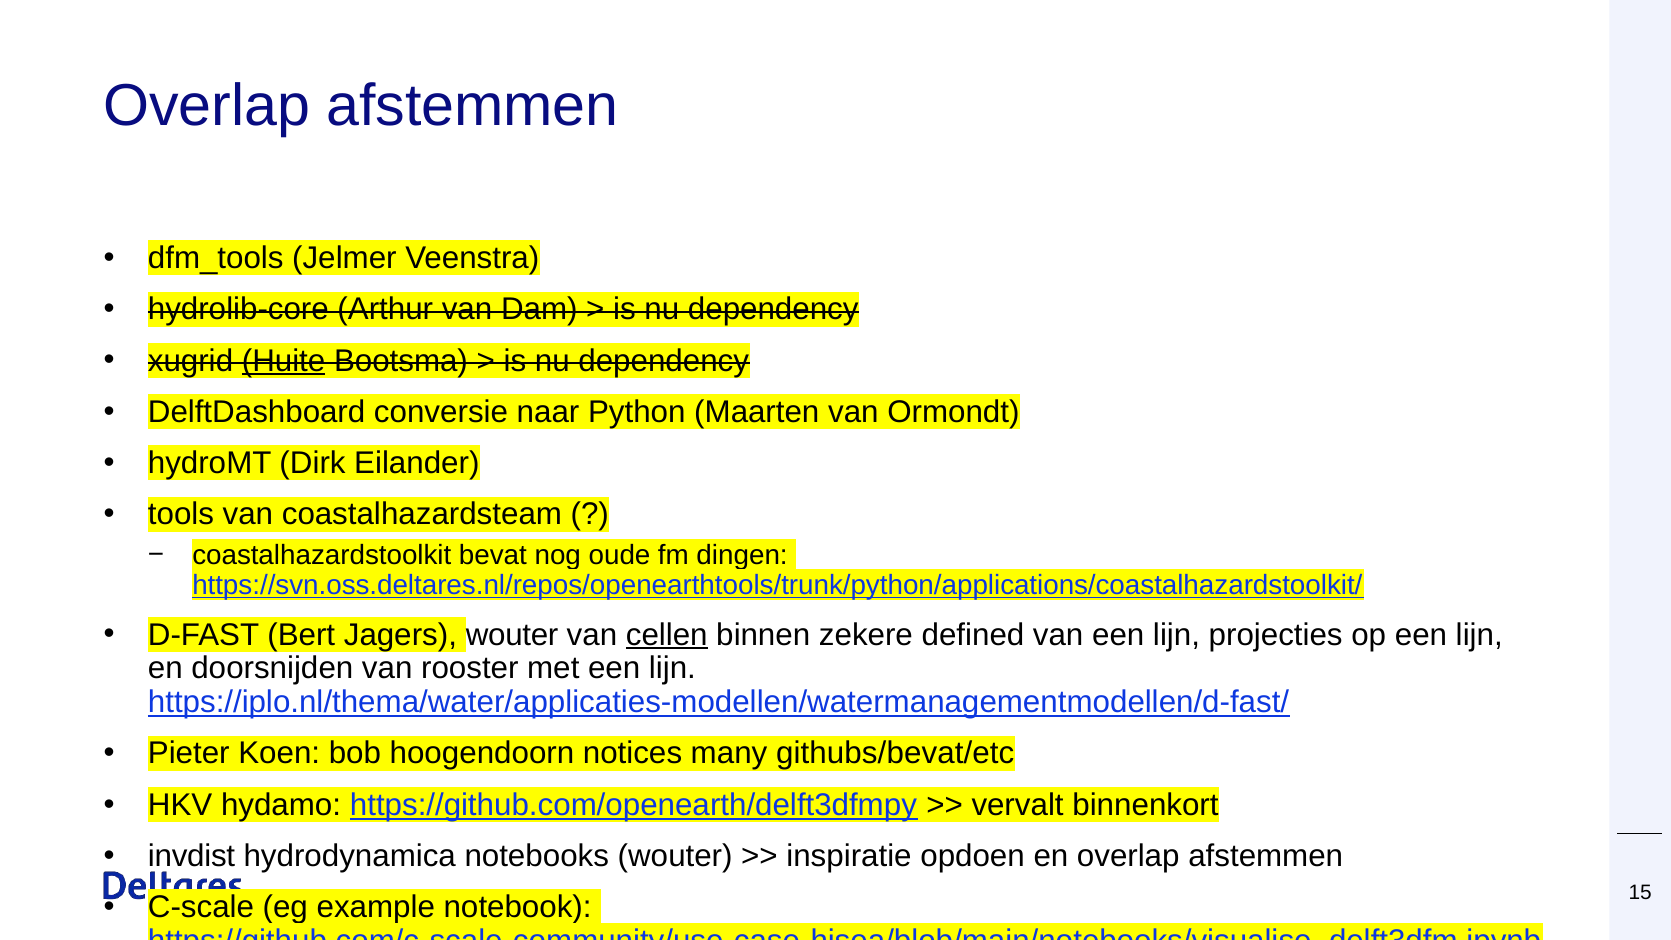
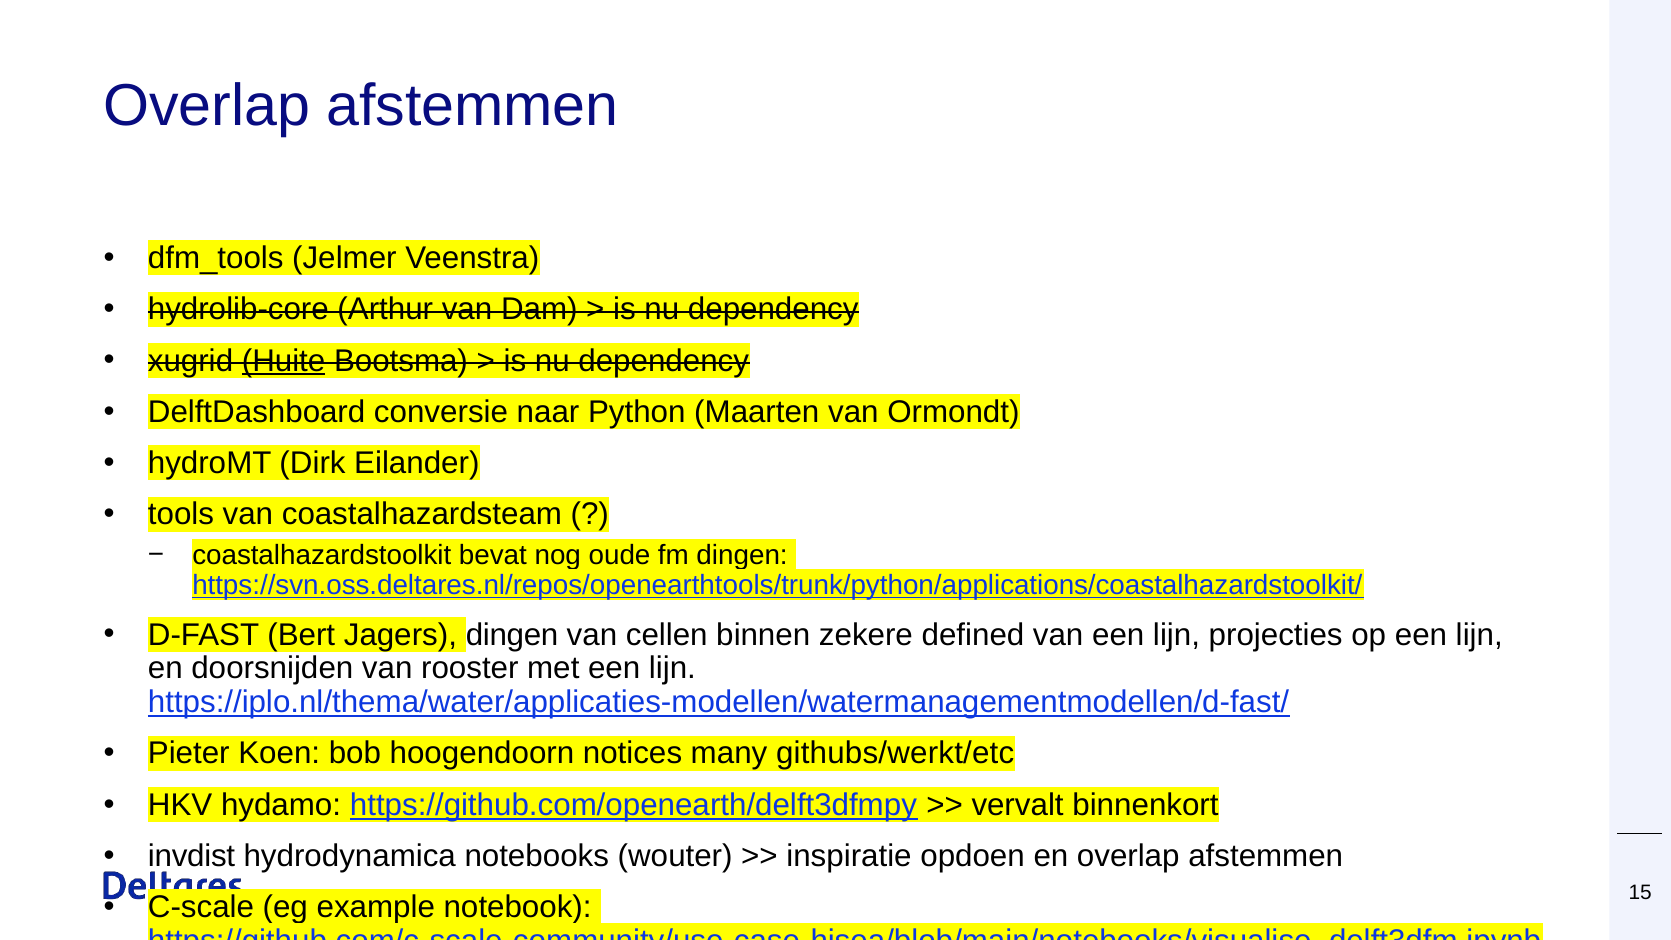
Jagers wouter: wouter -> dingen
cellen underline: present -> none
githubs/bevat/etc: githubs/bevat/etc -> githubs/werkt/etc
